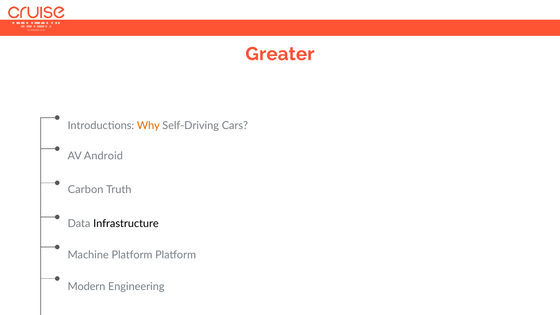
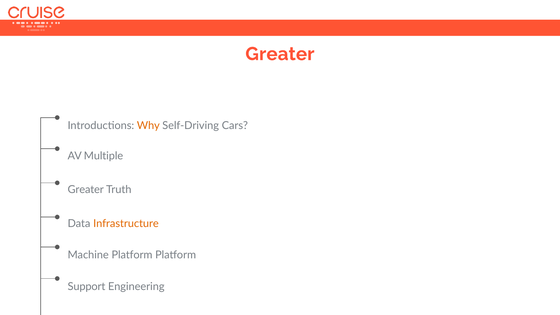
Android: Android -> Multiple
Carbon at (86, 190): Carbon -> Greater
Infrastructure colour: black -> orange
Modern: Modern -> Support
